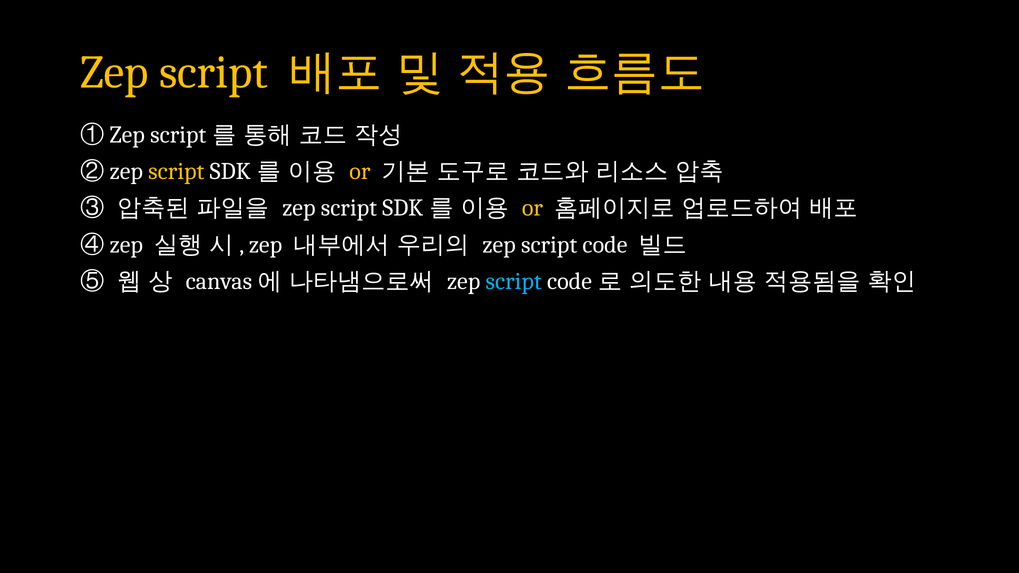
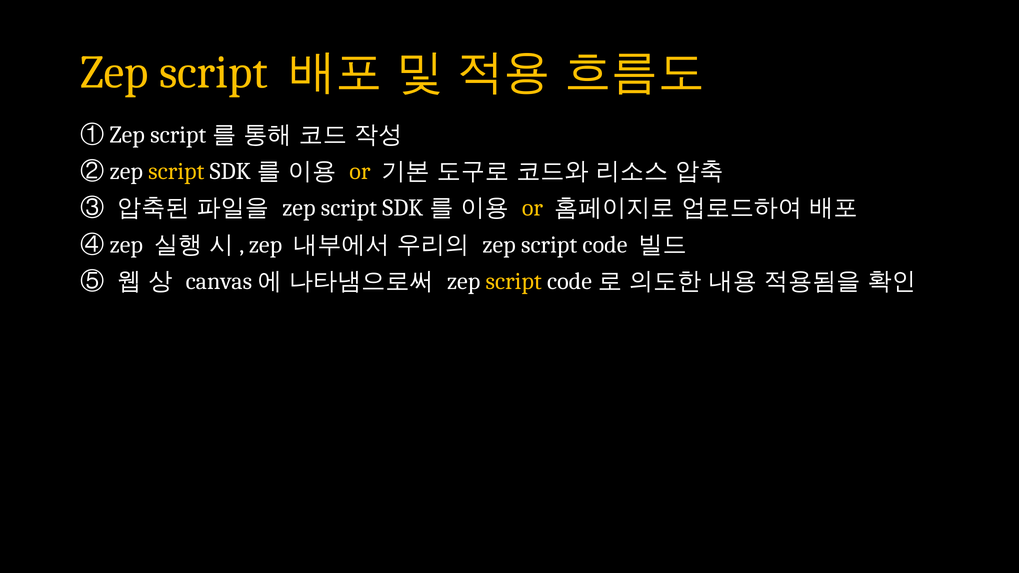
script at (514, 281) colour: light blue -> yellow
